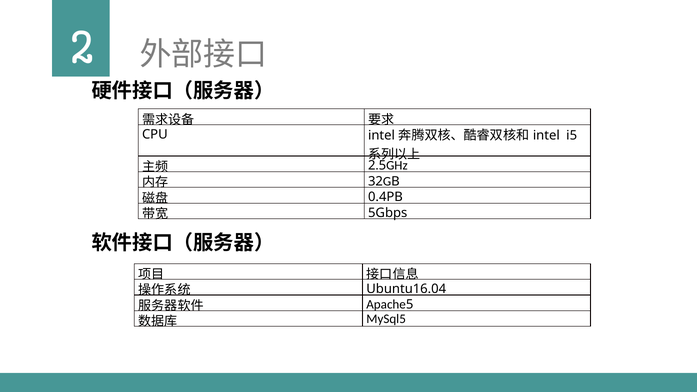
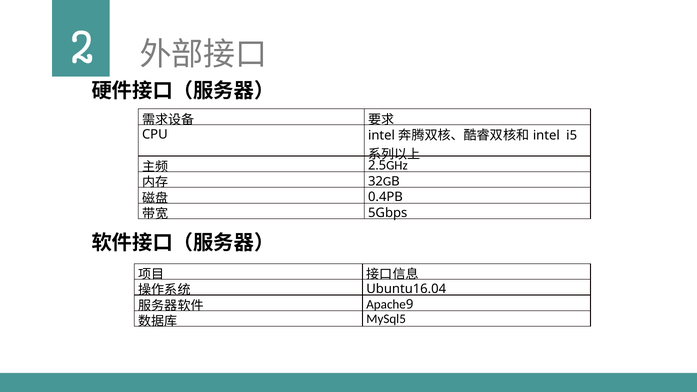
5 at (410, 305): 5 -> 9
